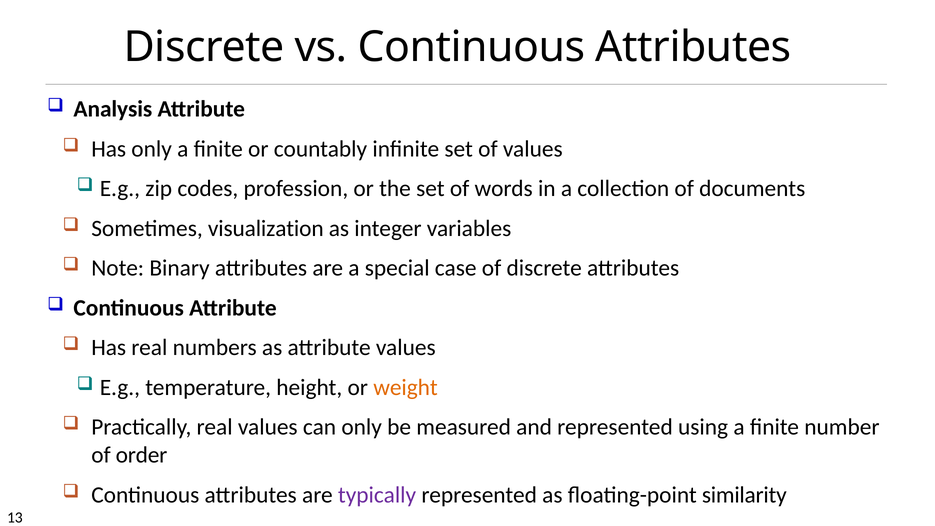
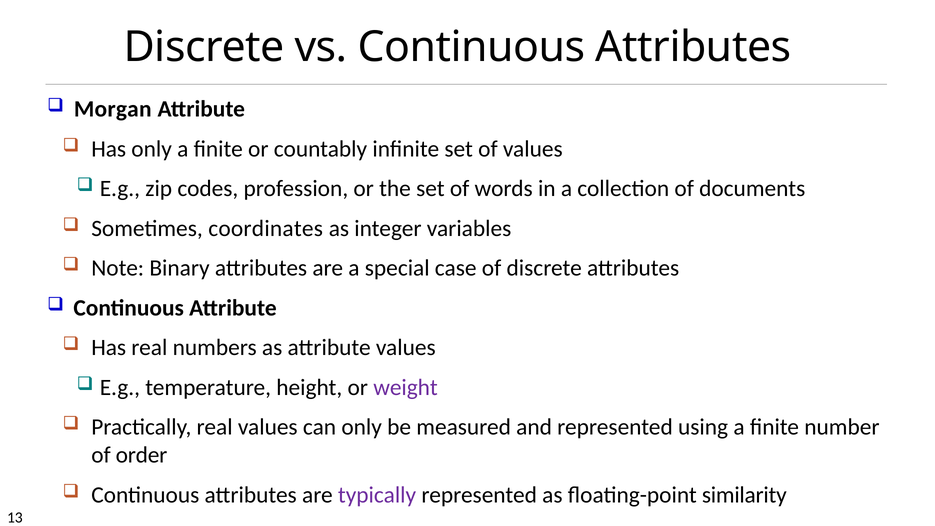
Analysis: Analysis -> Morgan
visualization: visualization -> coordinates
weight colour: orange -> purple
